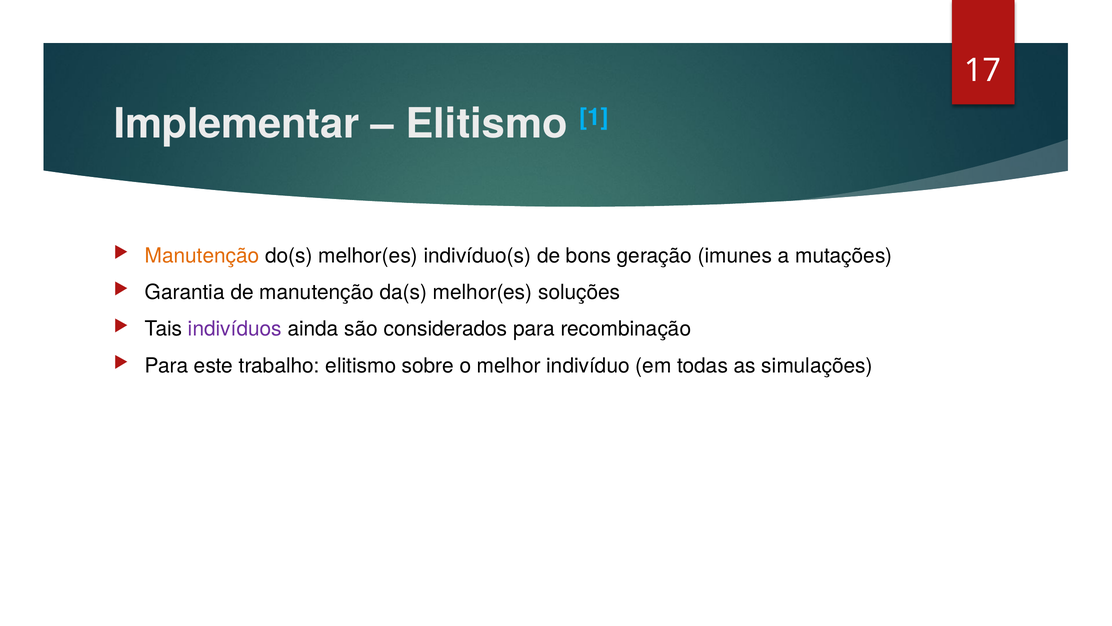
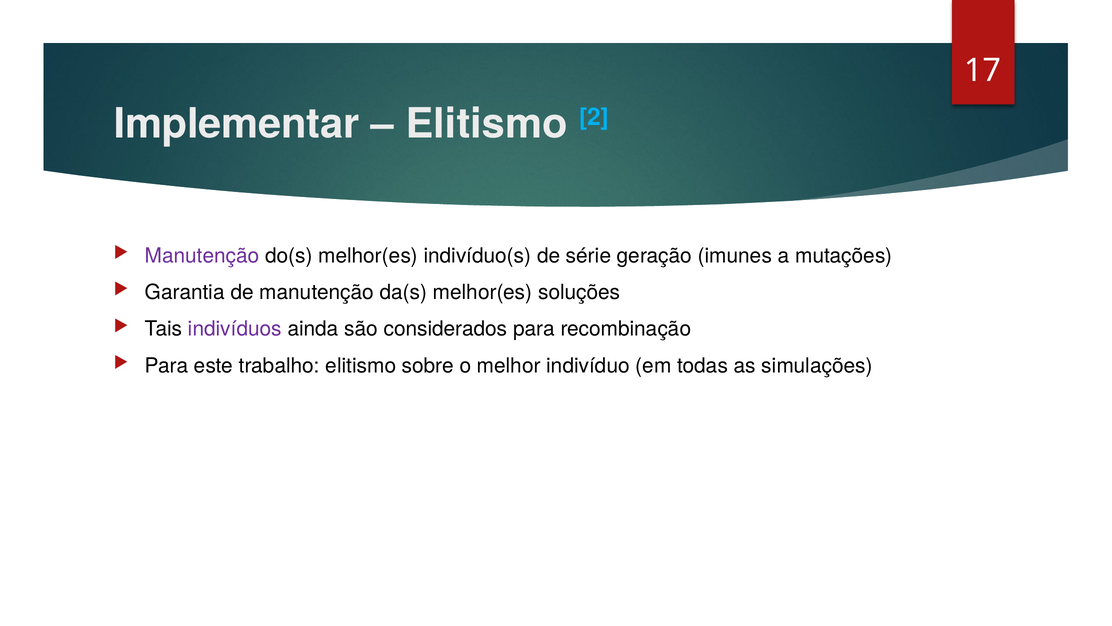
1: 1 -> 2
Manutenção at (202, 256) colour: orange -> purple
bons: bons -> série
